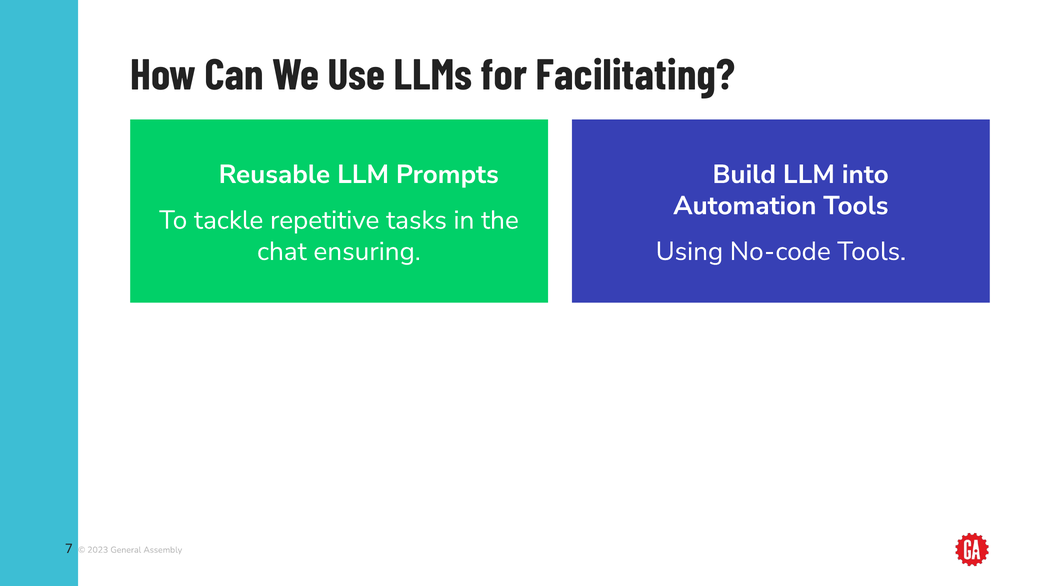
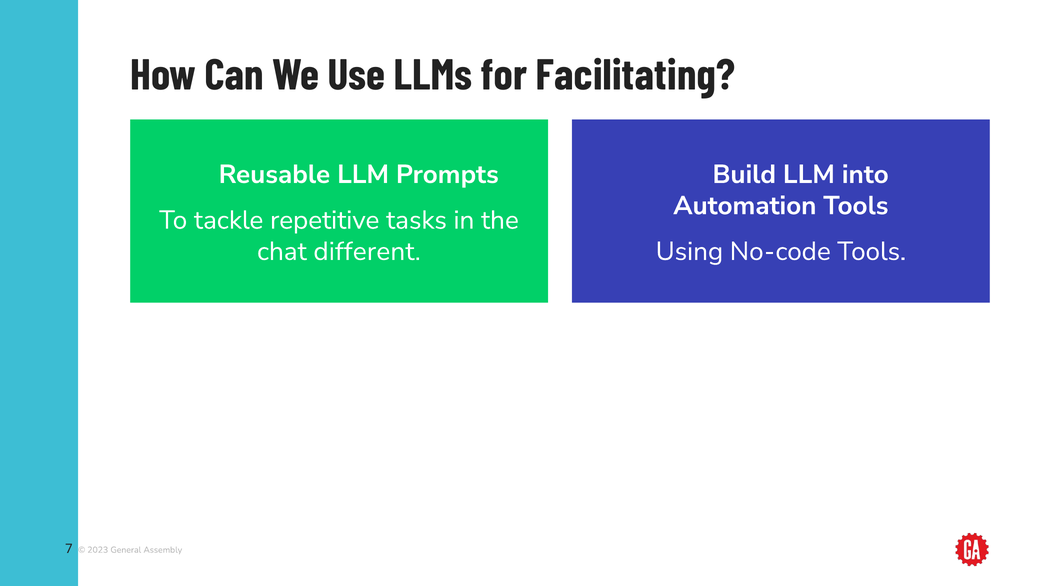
ensuring: ensuring -> different
